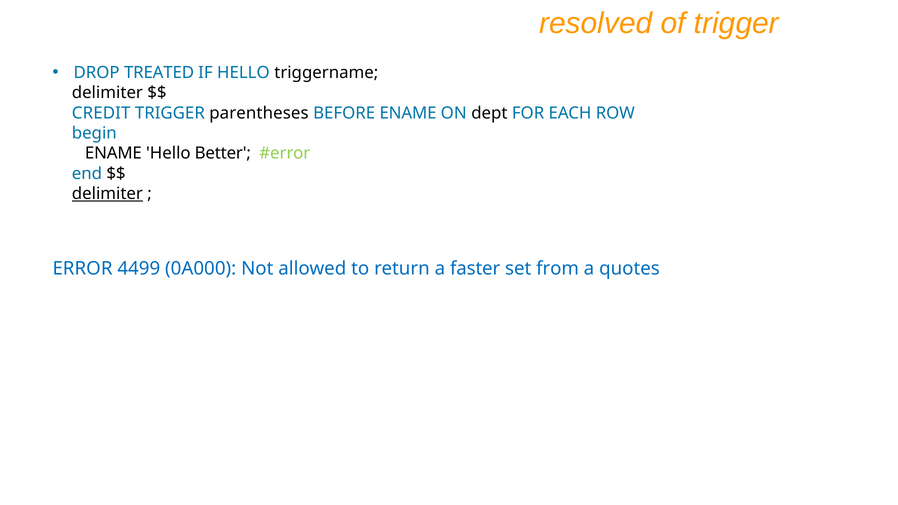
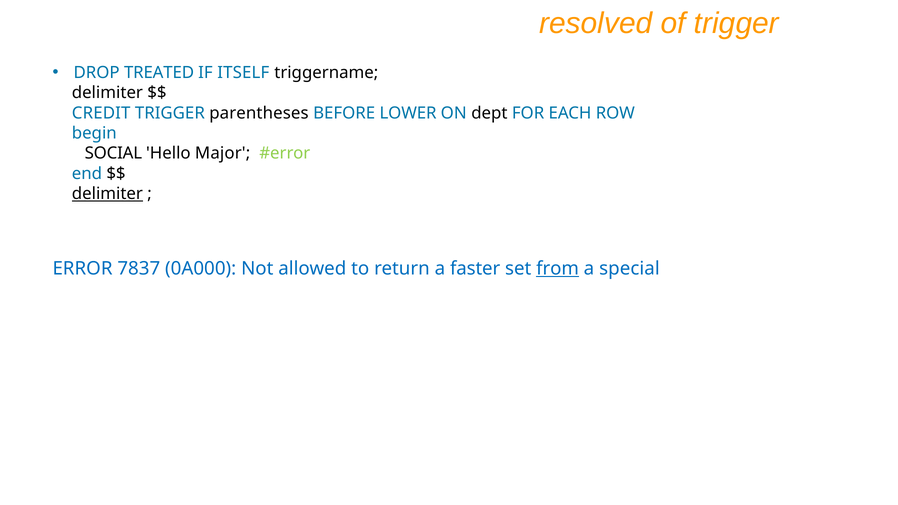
IF HELLO: HELLO -> ITSELF
BEFORE ENAME: ENAME -> LOWER
ENAME at (113, 153): ENAME -> SOCIAL
Better: Better -> Major
4499: 4499 -> 7837
from underline: none -> present
quotes: quotes -> special
